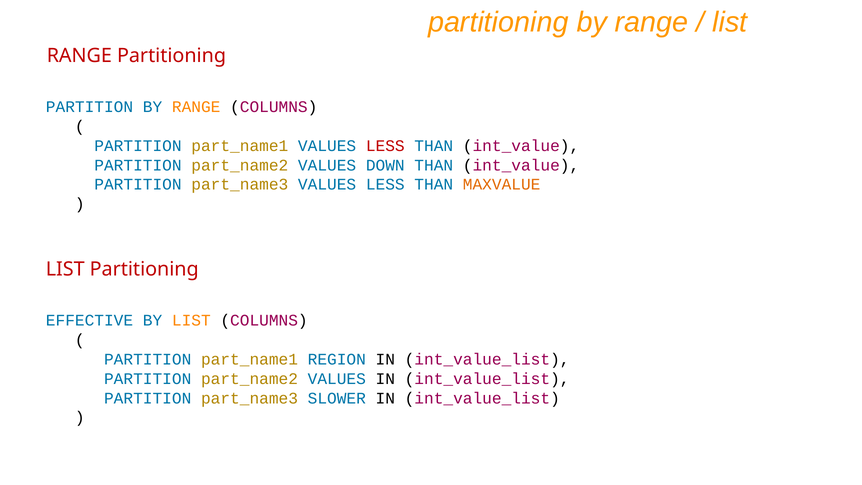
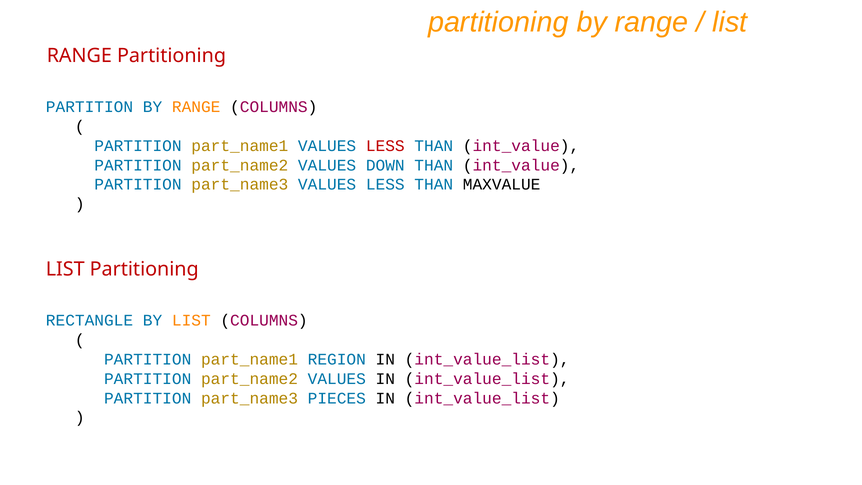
MAXVALUE colour: orange -> black
EFFECTIVE: EFFECTIVE -> RECTANGLE
SLOWER: SLOWER -> PIECES
